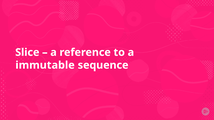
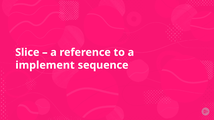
immutable: immutable -> implement
